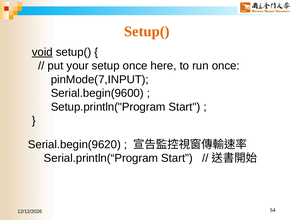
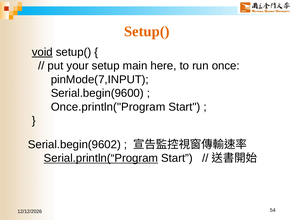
setup once: once -> main
Setup.println("Program: Setup.println("Program -> Once.println("Program
Serial.begin(9620: Serial.begin(9620 -> Serial.begin(9602
Serial.println(“Program underline: none -> present
